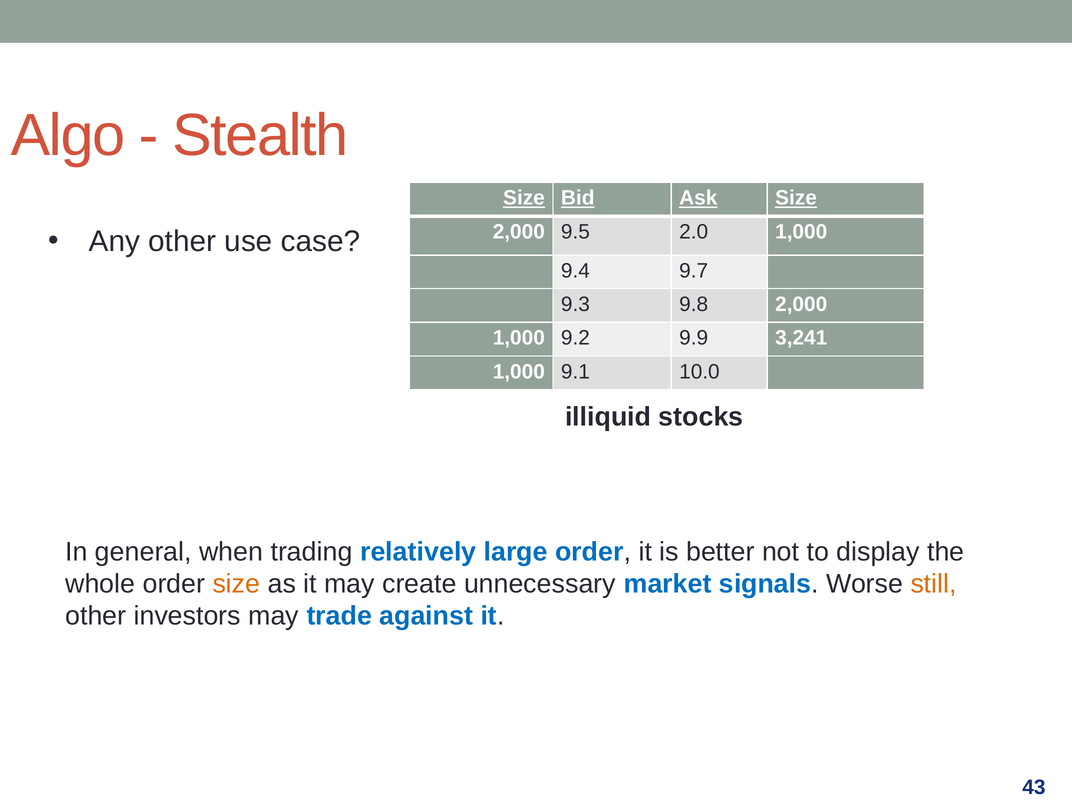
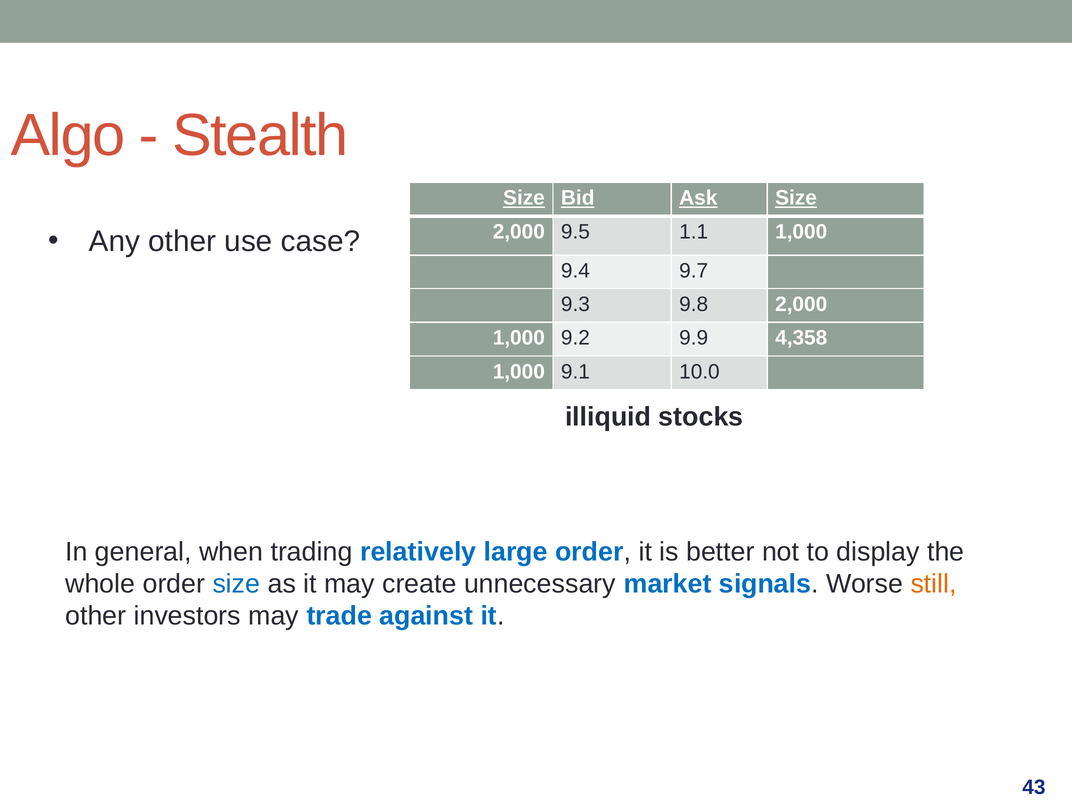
2.0: 2.0 -> 1.1
3,241: 3,241 -> 4,358
size at (236, 584) colour: orange -> blue
